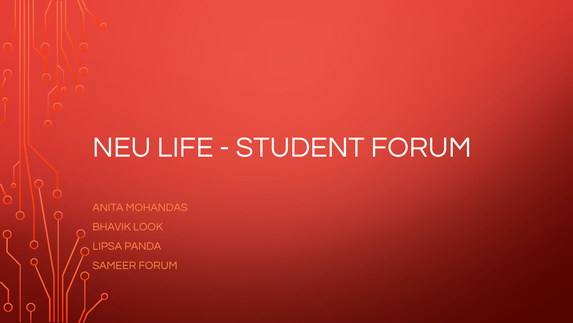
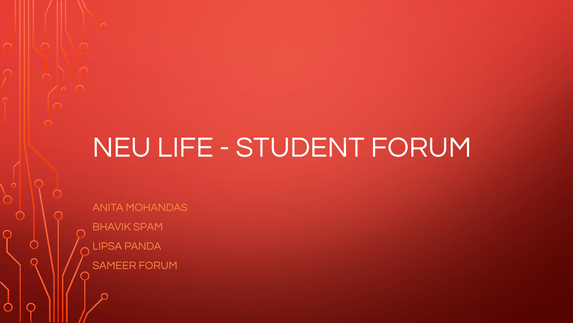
LOOK: LOOK -> SPAM
